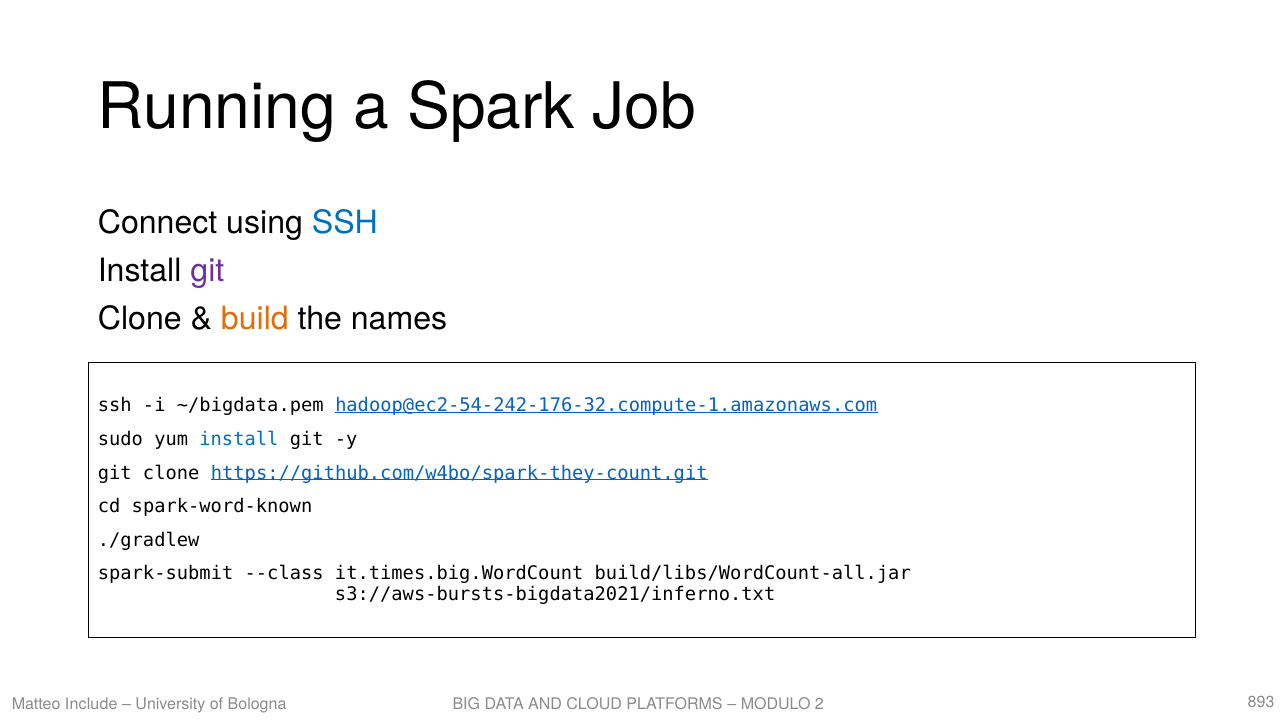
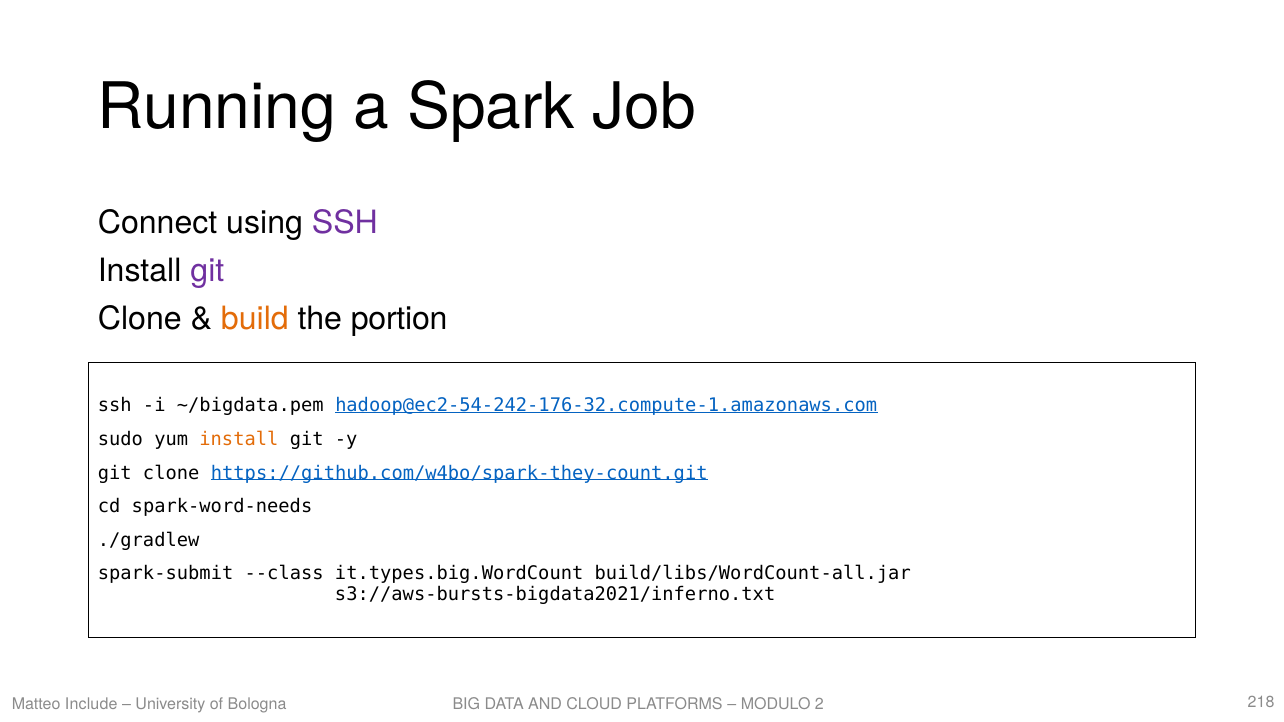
SSH at (345, 223) colour: blue -> purple
names: names -> portion
install at (239, 439) colour: blue -> orange
spark-word-known: spark-word-known -> spark-word-needs
it.times.big.WordCount: it.times.big.WordCount -> it.types.big.WordCount
893: 893 -> 218
